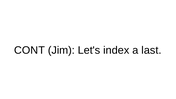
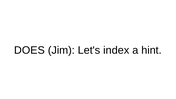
CONT: CONT -> DOES
last: last -> hint
